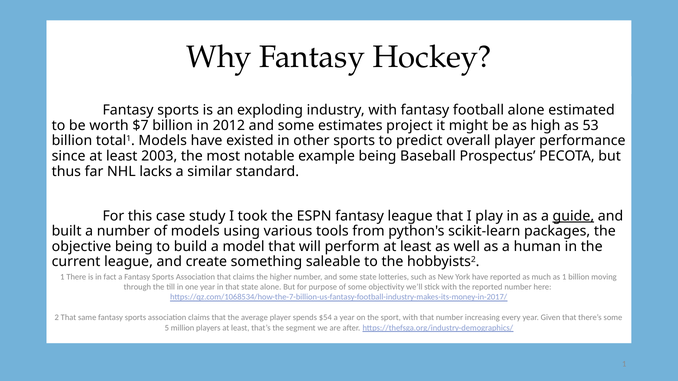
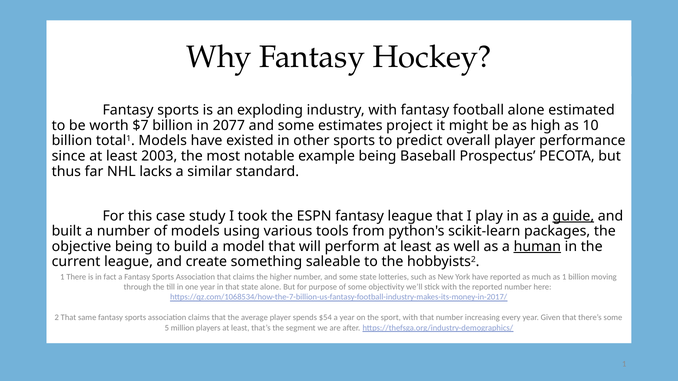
2012: 2012 -> 2077
53: 53 -> 10
human underline: none -> present
